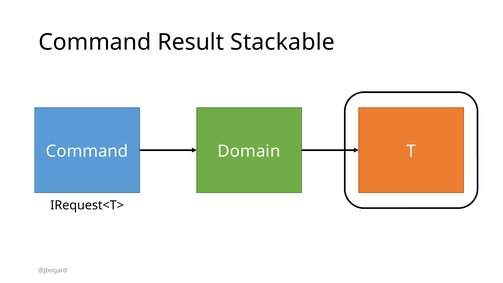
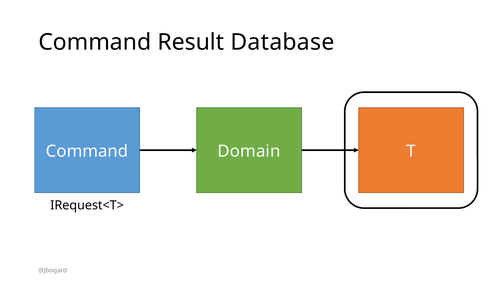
Stackable: Stackable -> Database
